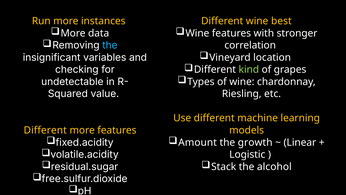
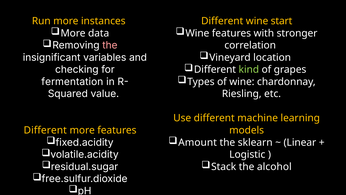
best: best -> start
the at (110, 45) colour: light blue -> pink
undetectable: undetectable -> fermentation
growth: growth -> sklearn
